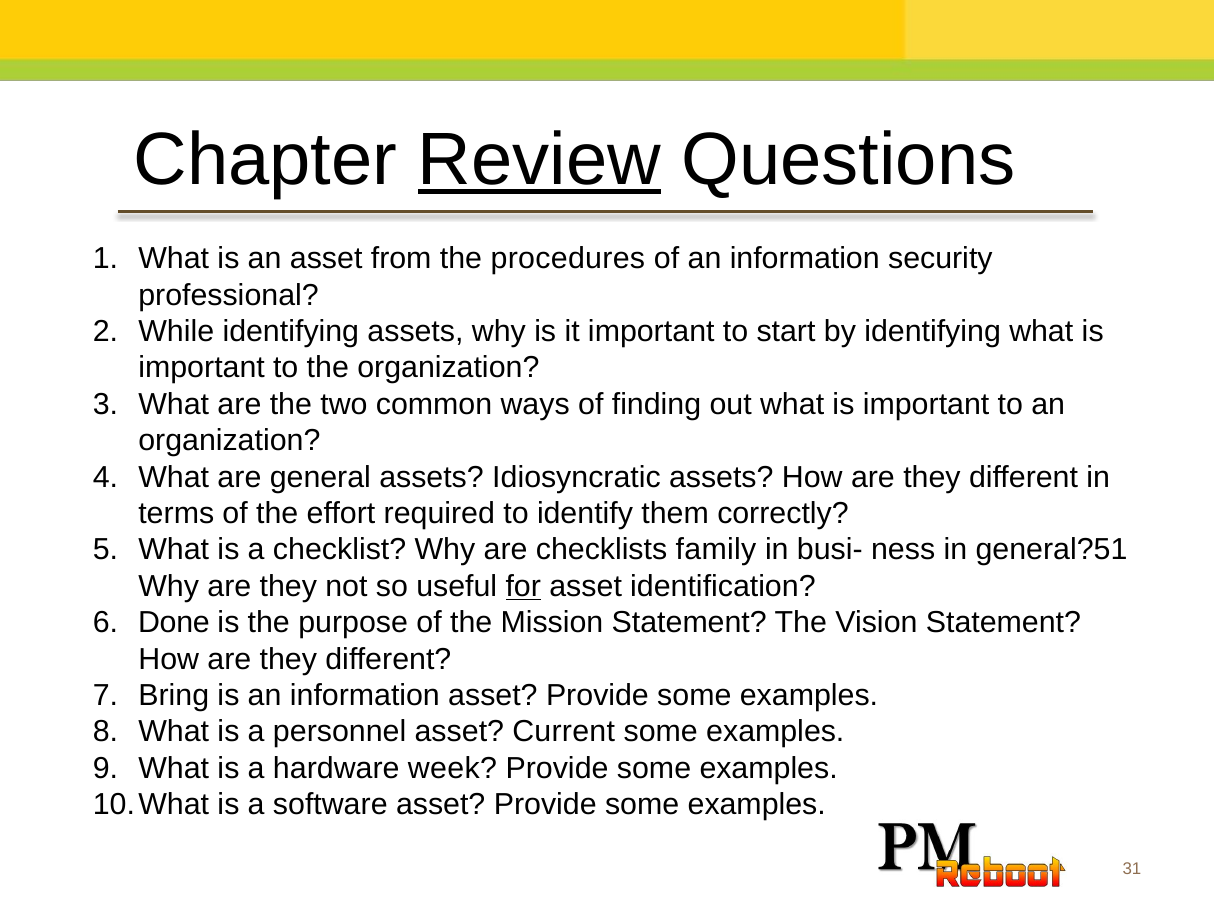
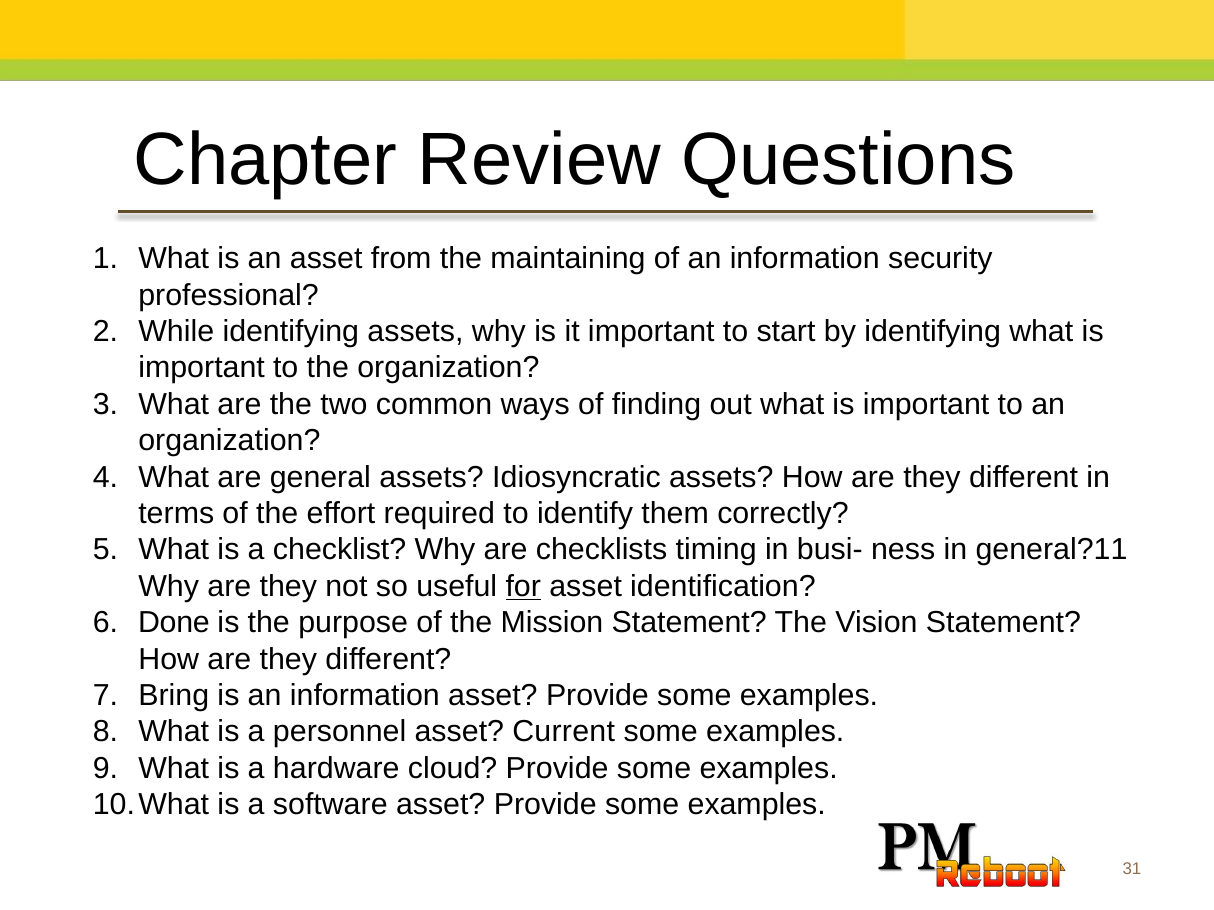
Review underline: present -> none
procedures: procedures -> maintaining
family: family -> timing
general?51: general?51 -> general?11
week: week -> cloud
